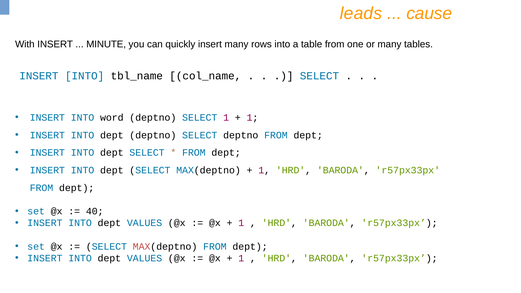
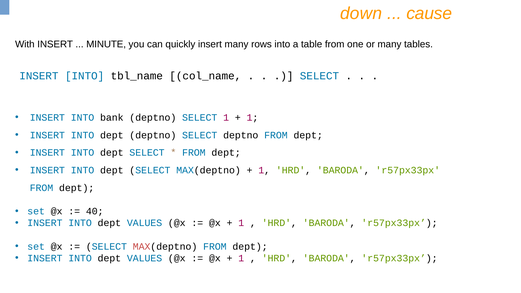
leads: leads -> down
word: word -> bank
